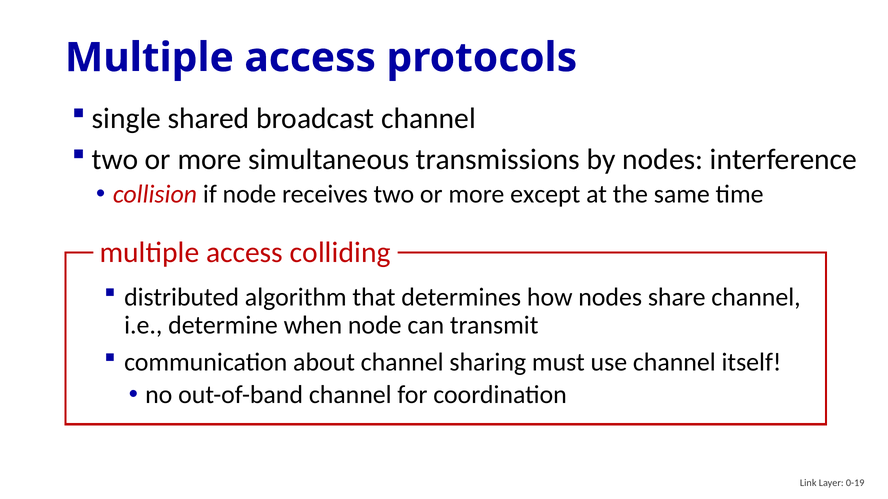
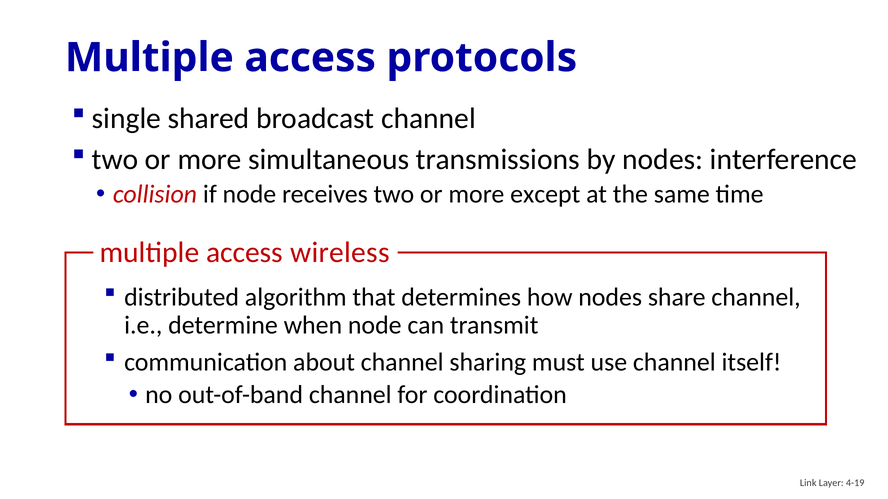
colliding: colliding -> wireless
0-19: 0-19 -> 4-19
